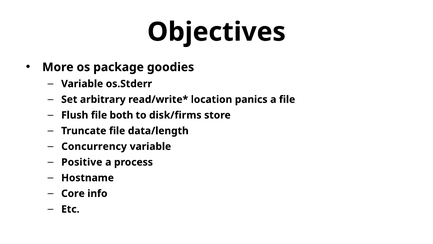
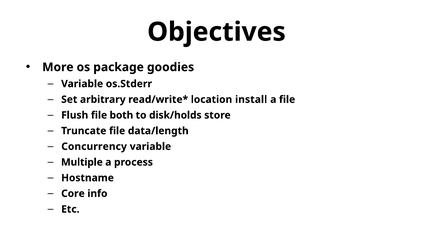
panics: panics -> install
disk/firms: disk/firms -> disk/holds
Positive: Positive -> Multiple
